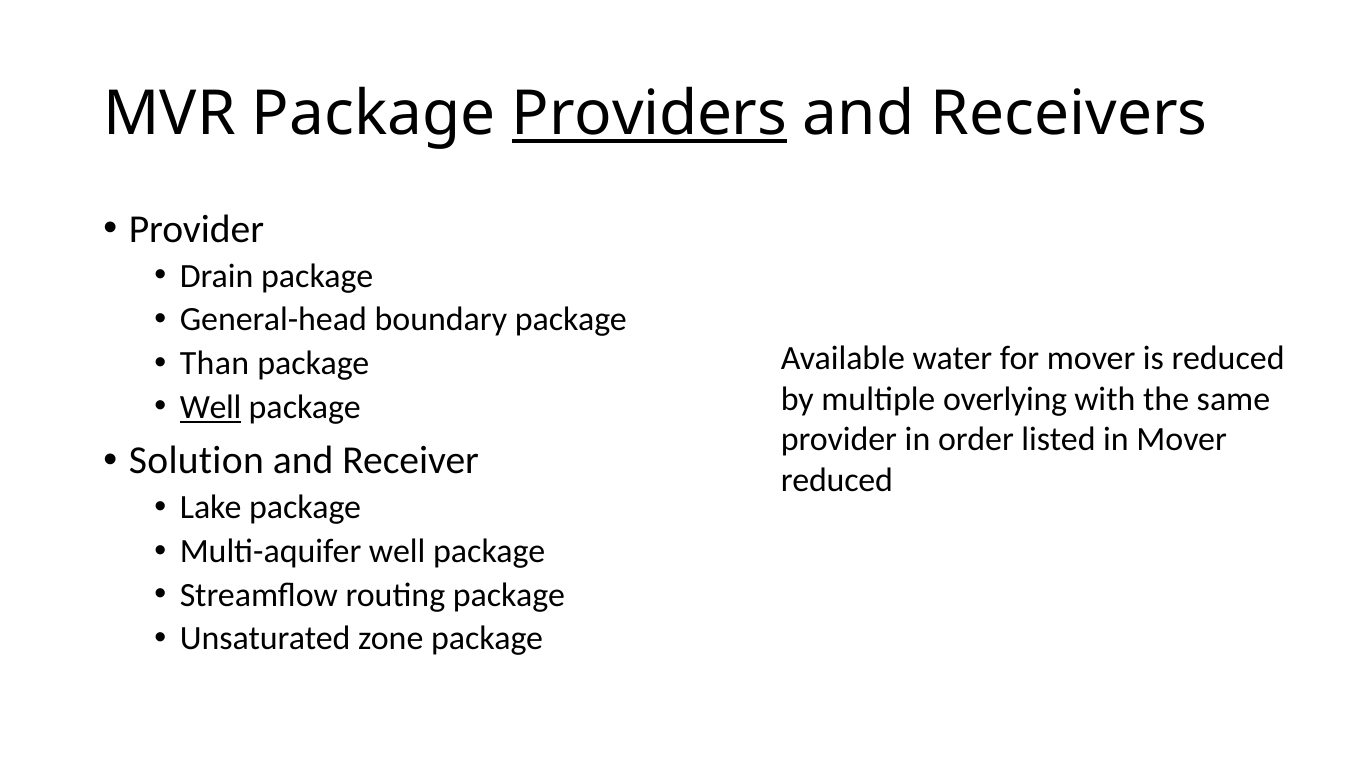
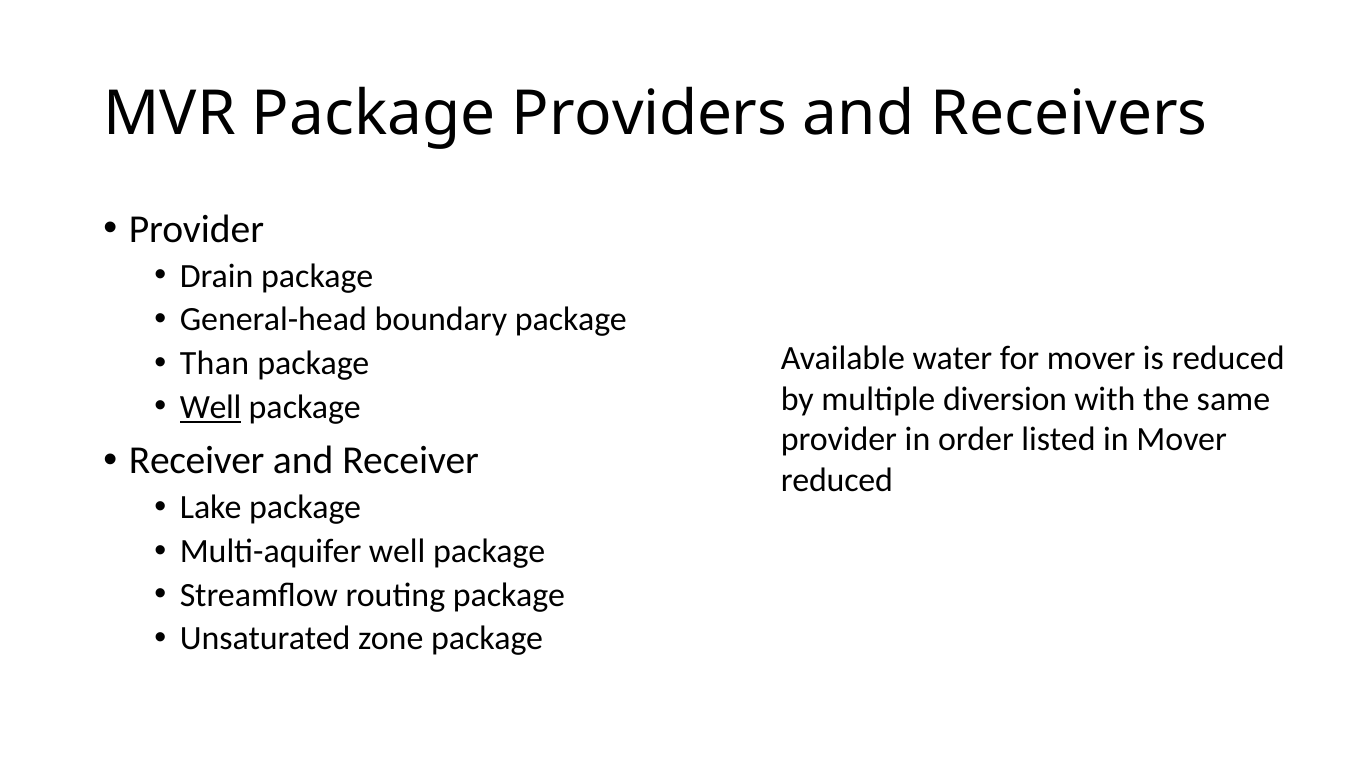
Providers underline: present -> none
overlying: overlying -> diversion
Solution at (196, 461): Solution -> Receiver
